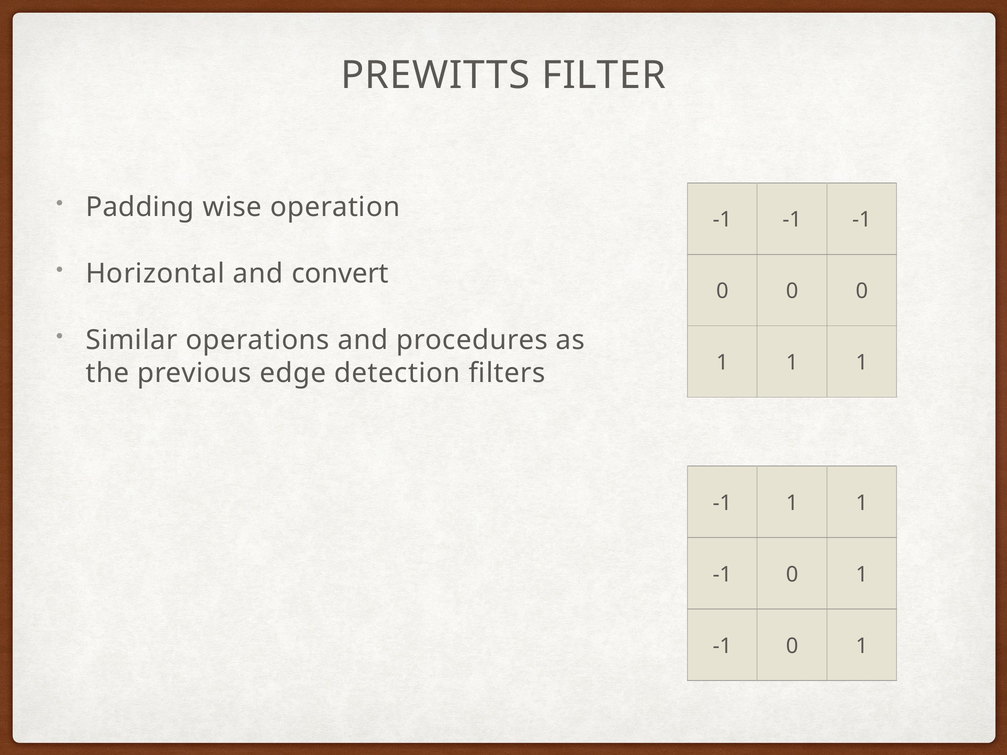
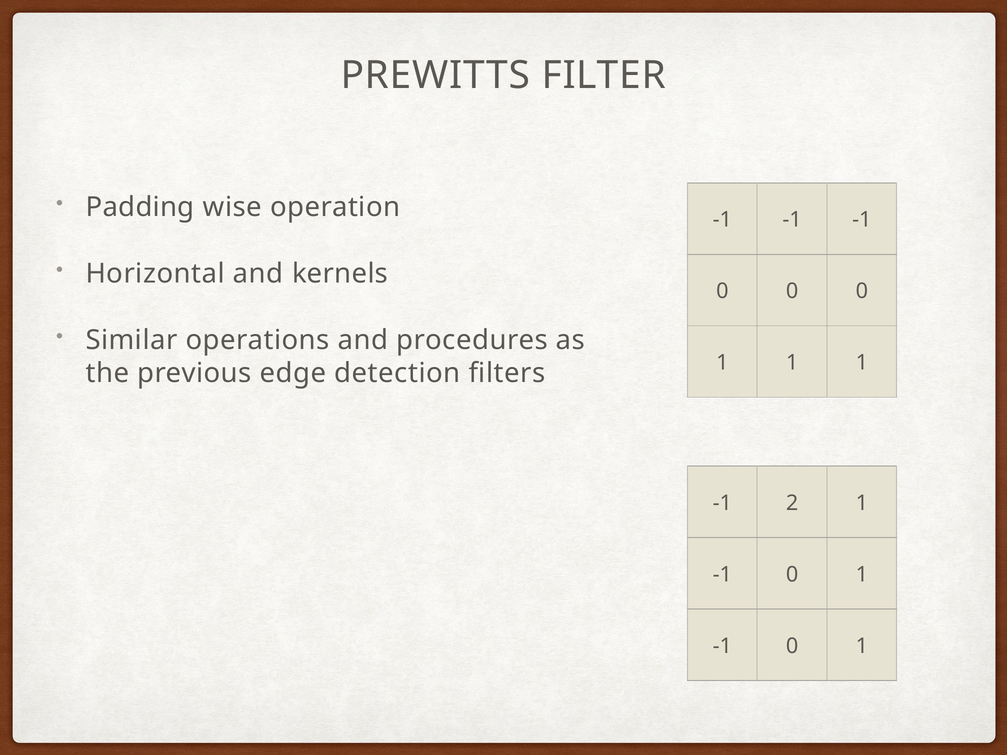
convert: convert -> kernels
-1 1: 1 -> 2
